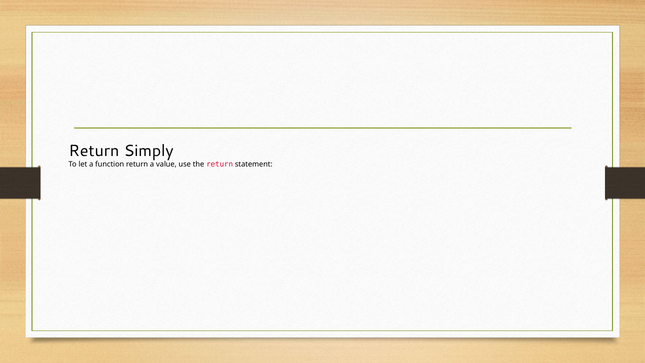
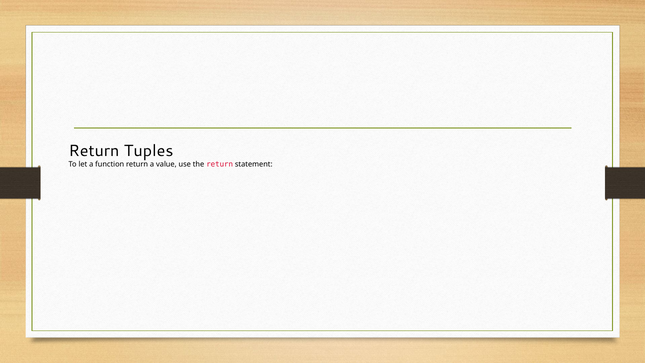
Simply: Simply -> Tuples
